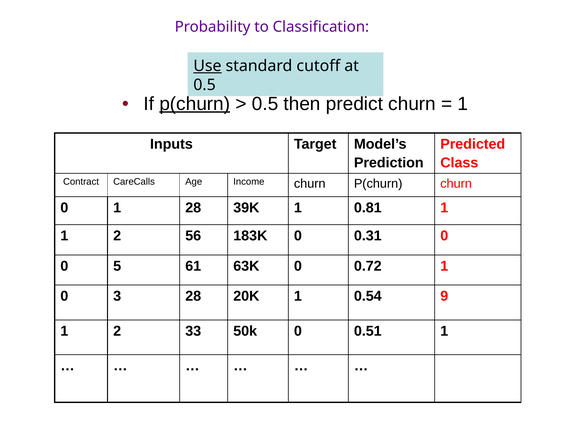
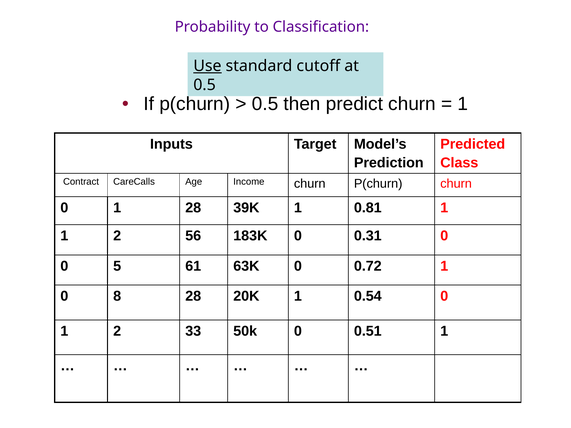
p(churn at (195, 104) underline: present -> none
3: 3 -> 8
0.54 9: 9 -> 0
